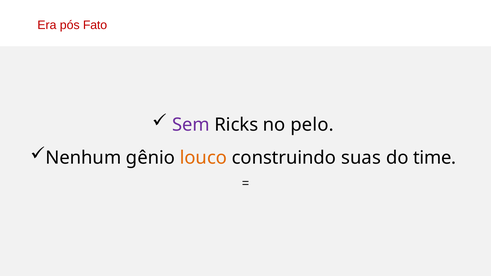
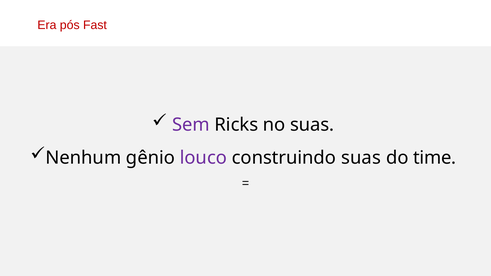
Fato: Fato -> Fast
no pelo: pelo -> suas
louco colour: orange -> purple
